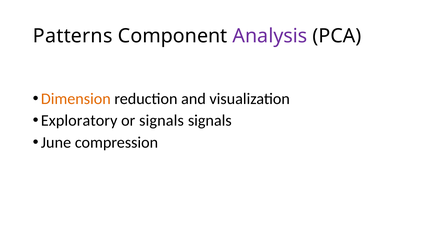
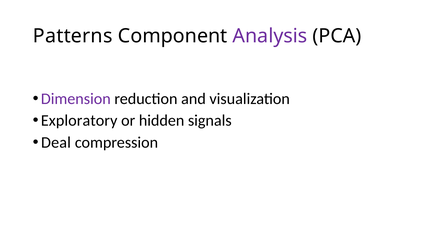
Dimension colour: orange -> purple
or signals: signals -> hidden
June: June -> Deal
